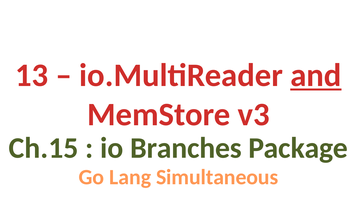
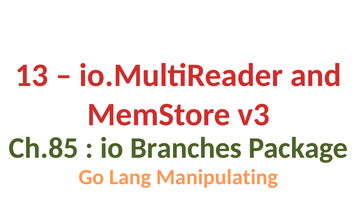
and underline: present -> none
Ch.15: Ch.15 -> Ch.85
Simultaneous: Simultaneous -> Manipulating
